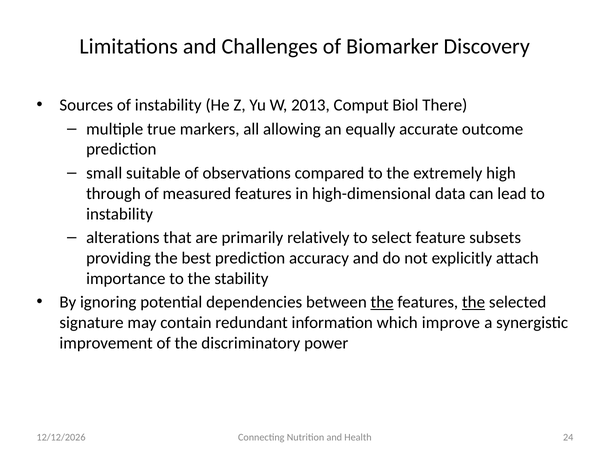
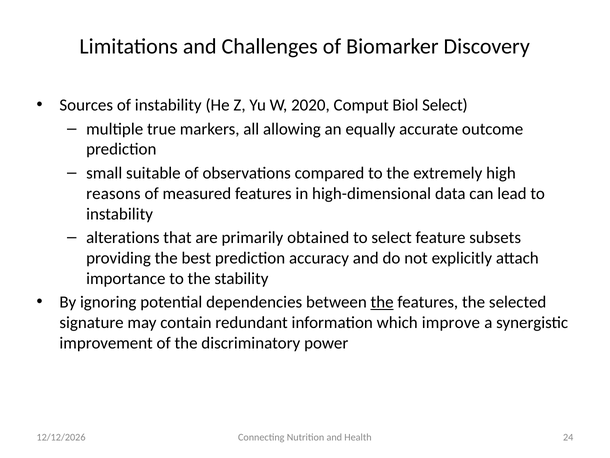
2013: 2013 -> 2020
Biol There: There -> Select
through: through -> reasons
relatively: relatively -> obtained
the at (474, 302) underline: present -> none
